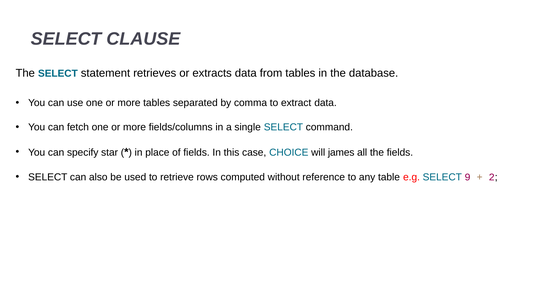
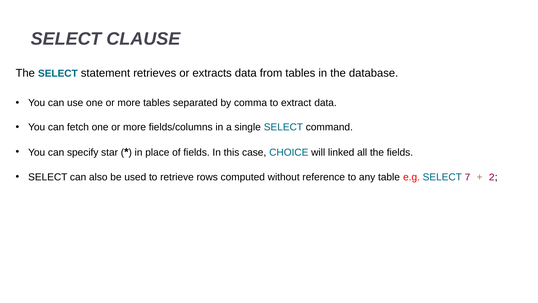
james: james -> linked
9: 9 -> 7
